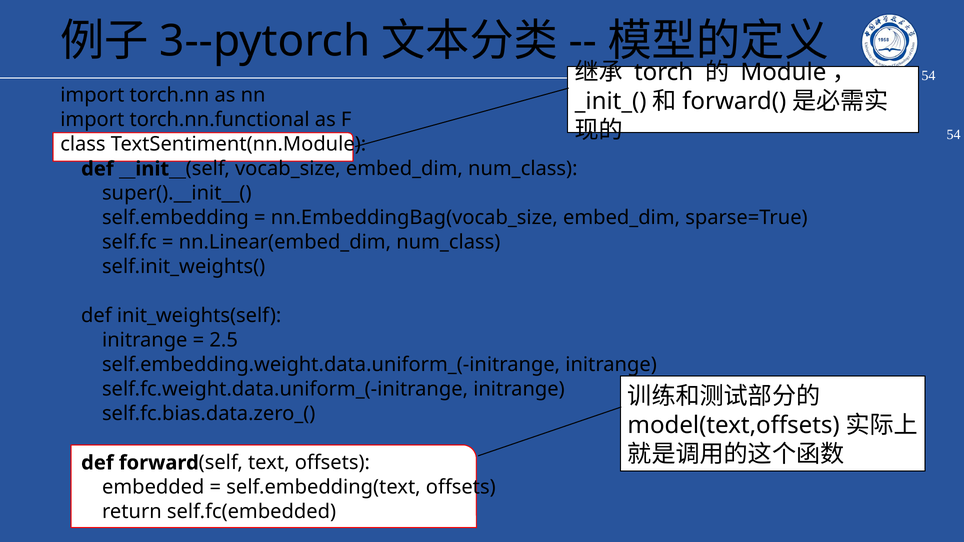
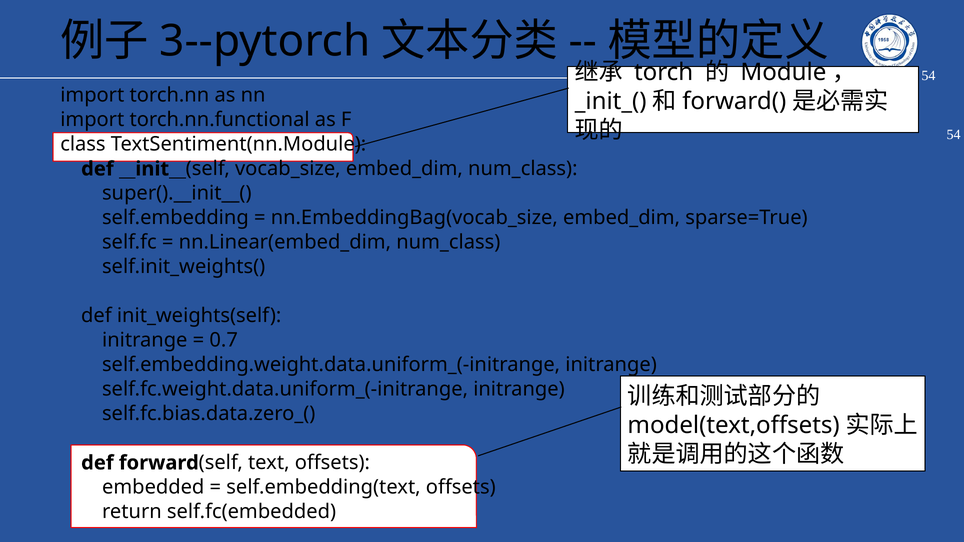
2.5: 2.5 -> 0.7
